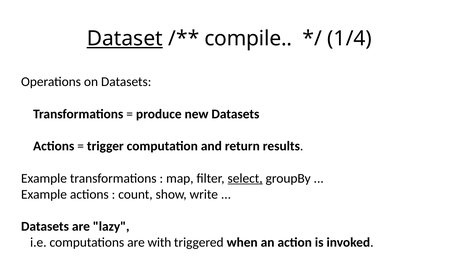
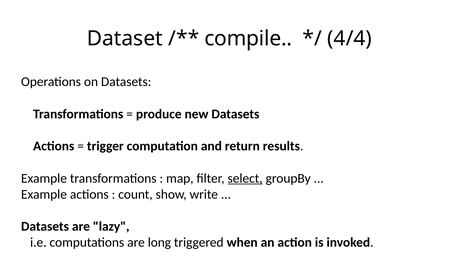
Dataset underline: present -> none
1/4: 1/4 -> 4/4
with: with -> long
